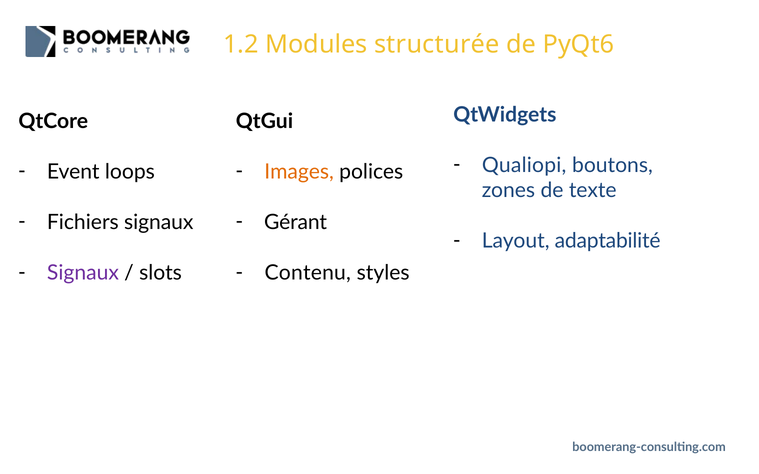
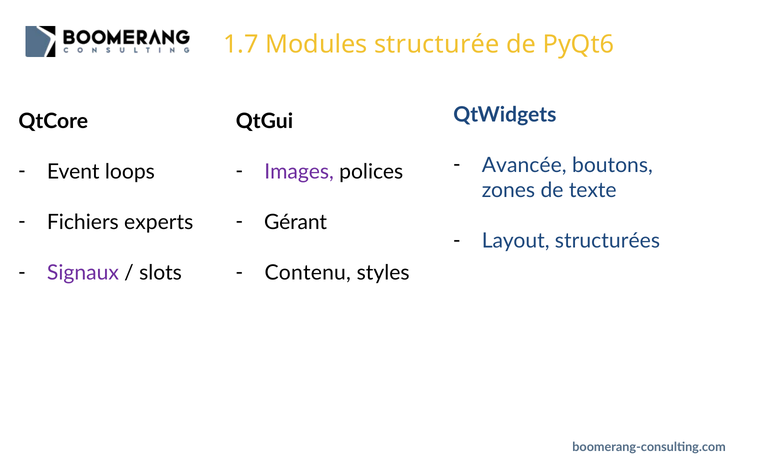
1.2: 1.2 -> 1.7
Qualiopi: Qualiopi -> Avancée
Images colour: orange -> purple
Fichiers signaux: signaux -> experts
adaptabilité: adaptabilité -> structurées
